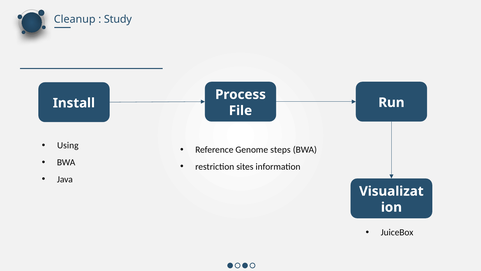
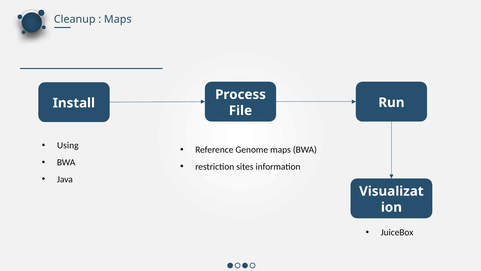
Study at (118, 19): Study -> Maps
Genome steps: steps -> maps
